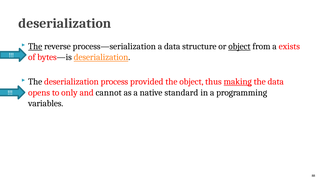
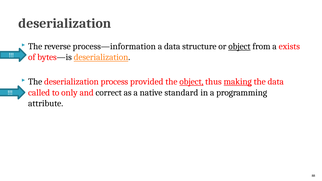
The at (35, 46) underline: present -> none
process—serialization: process—serialization -> process—information
object at (191, 82) underline: none -> present
opens: opens -> called
cannot: cannot -> correct
variables: variables -> attribute
